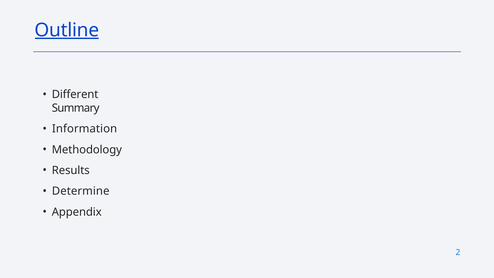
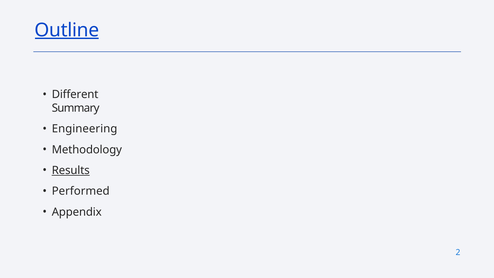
Information: Information -> Engineering
Results underline: none -> present
Determine: Determine -> Performed
